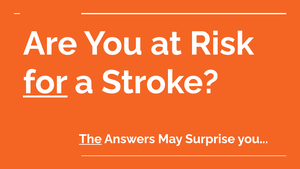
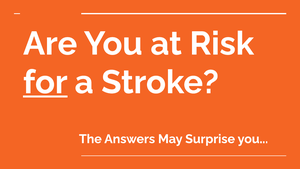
The underline: present -> none
